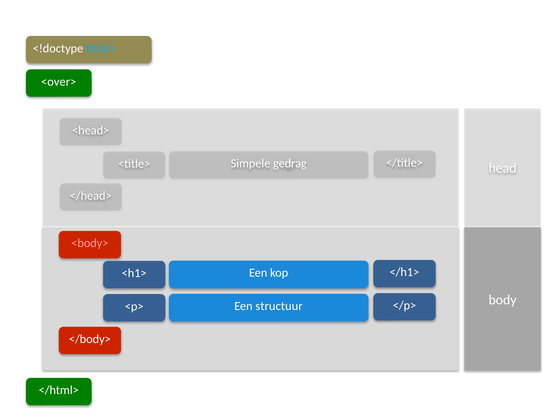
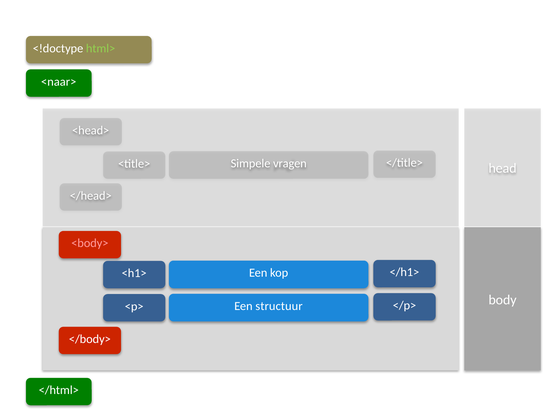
html> colour: light blue -> light green
<over>: <over> -> <naar>
gedrag: gedrag -> vragen
